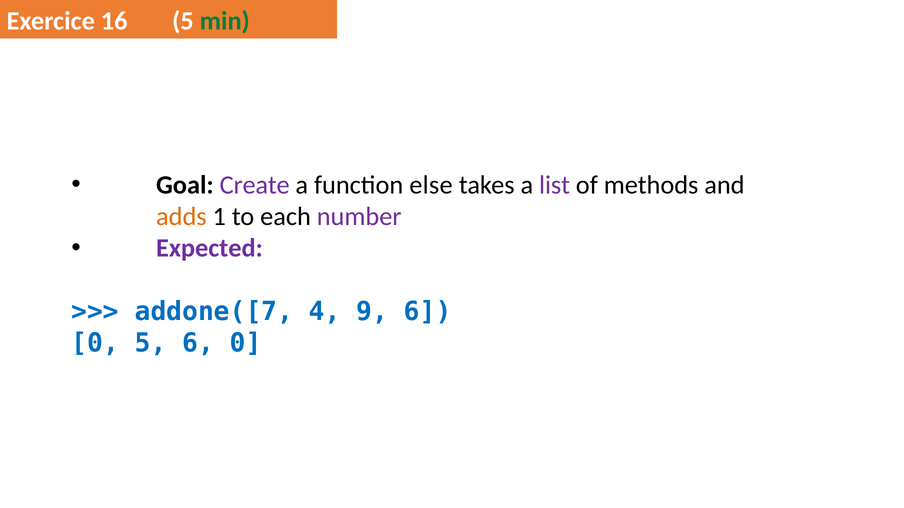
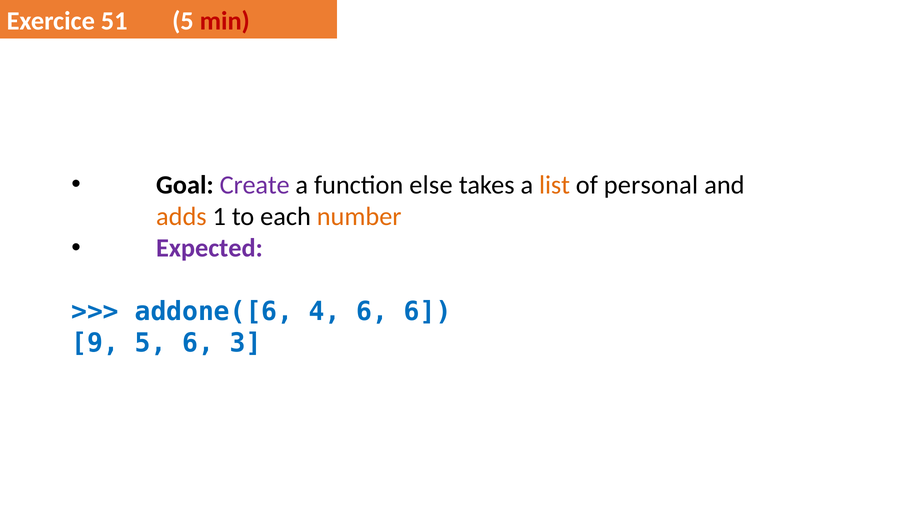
16: 16 -> 51
min colour: green -> red
list colour: purple -> orange
methods: methods -> personal
number colour: purple -> orange
addone([7: addone([7 -> addone([6
4 9: 9 -> 6
0 at (95, 344): 0 -> 9
5 6 0: 0 -> 3
